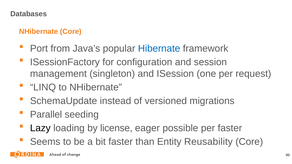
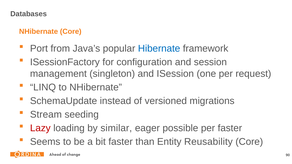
Parallel: Parallel -> Stream
Lazy colour: black -> red
license: license -> similar
